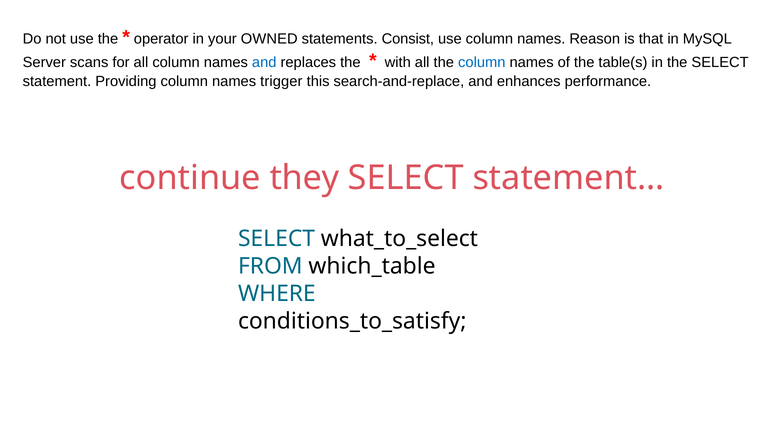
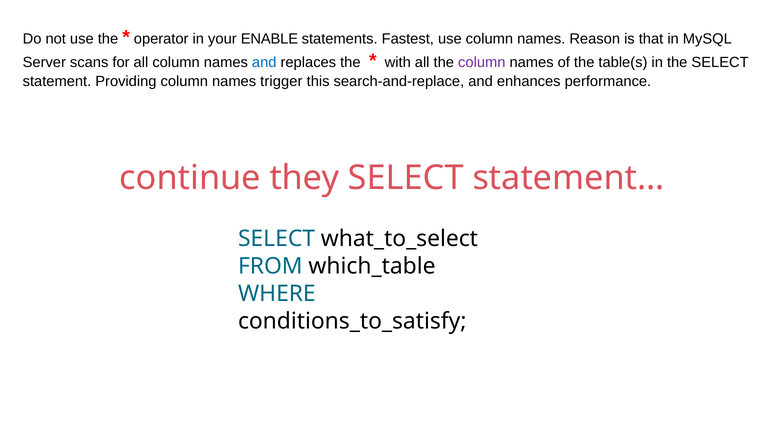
OWNED: OWNED -> ENABLE
Consist: Consist -> Fastest
column at (482, 63) colour: blue -> purple
